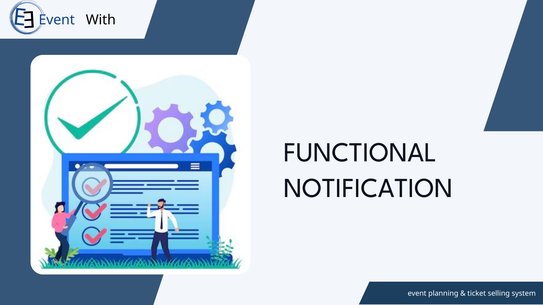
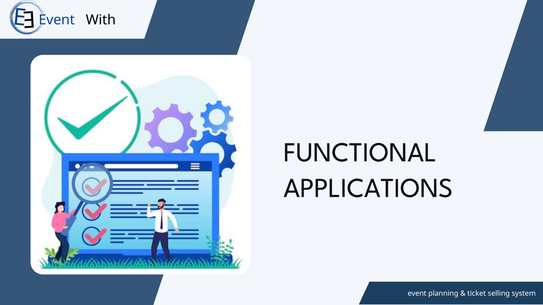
NOTIFICATION: NOTIFICATION -> APPLICATIONS
